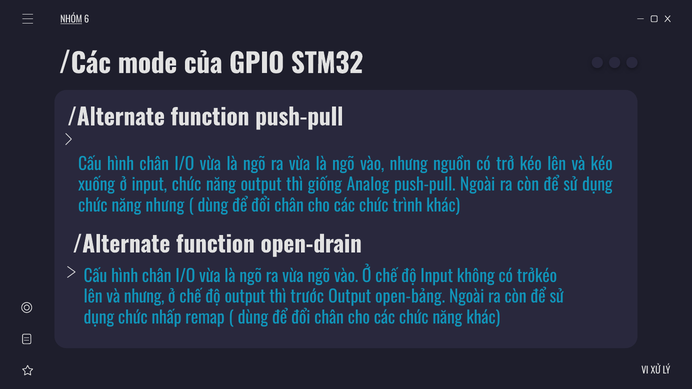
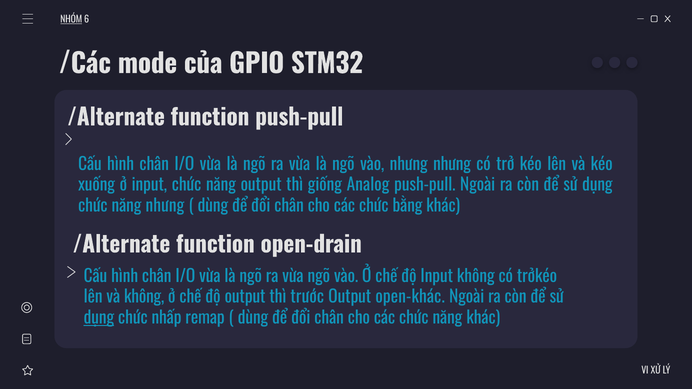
nhưng nguồn: nguồn -> nhưng
trình: trình -> bằng
và nhưng: nhưng -> không
open-bảng: open-bảng -> open-khác
dụng at (99, 318) underline: none -> present
